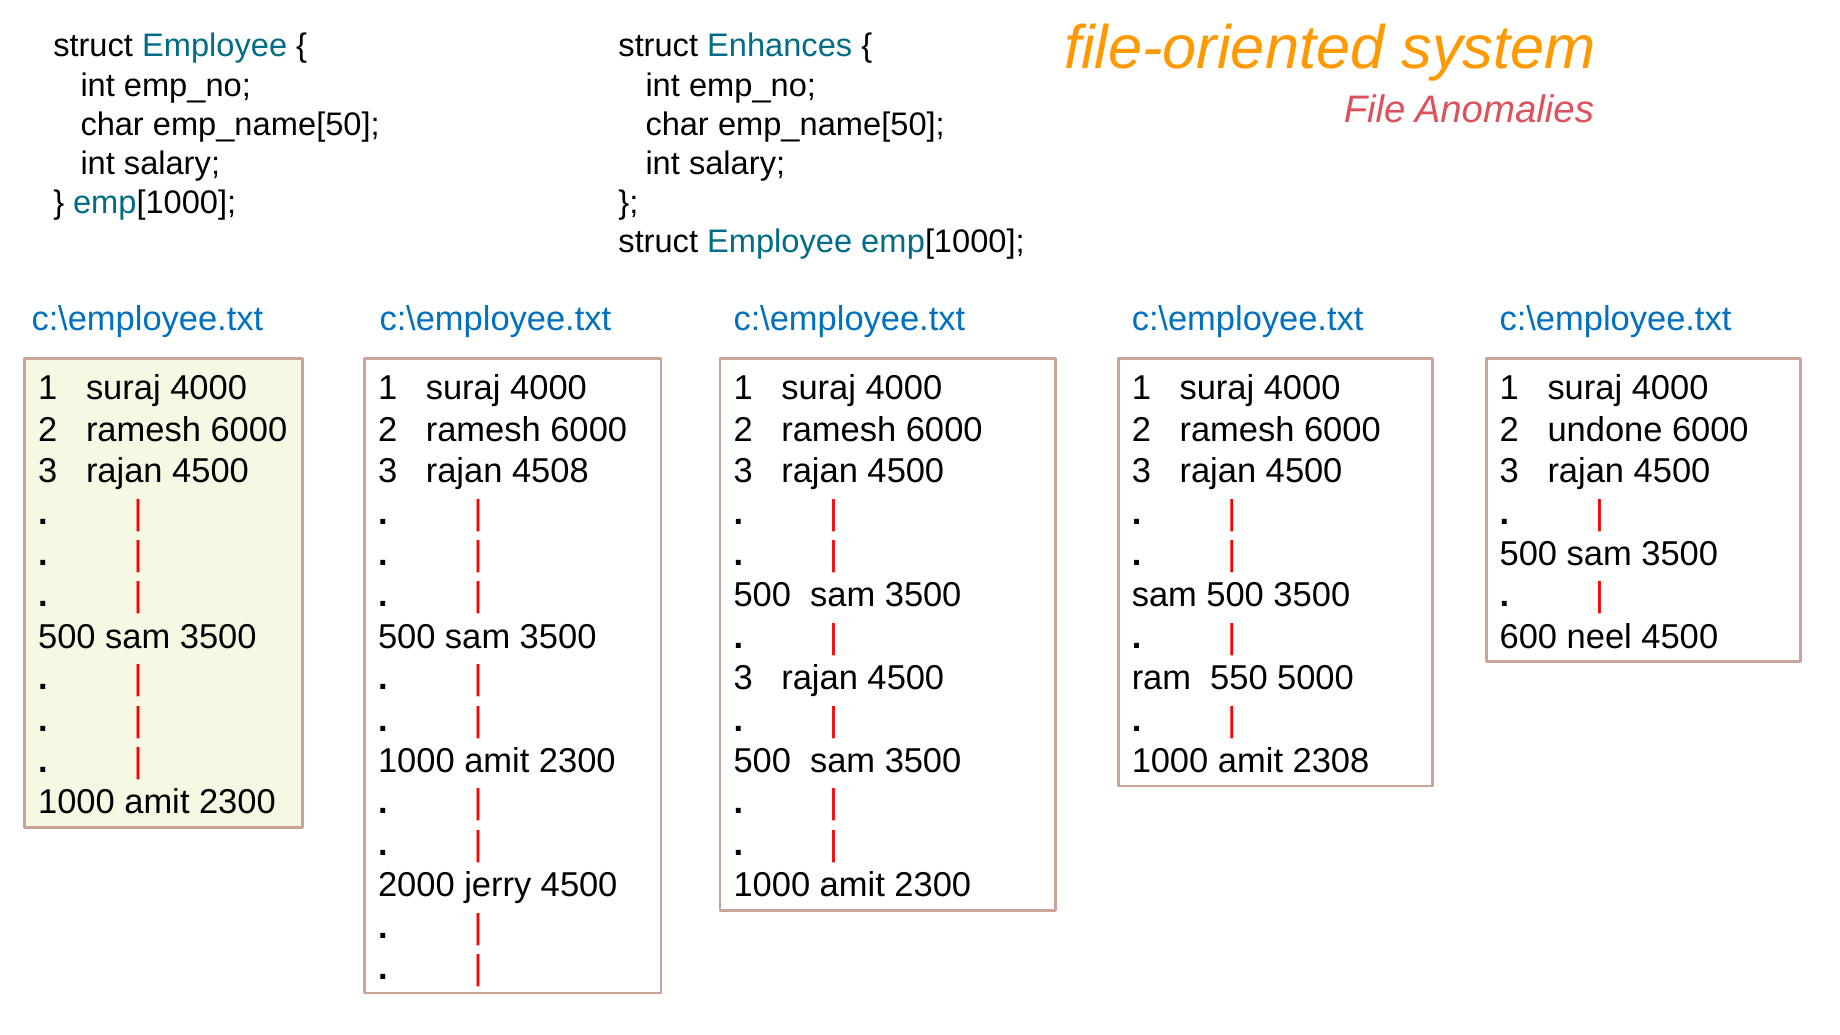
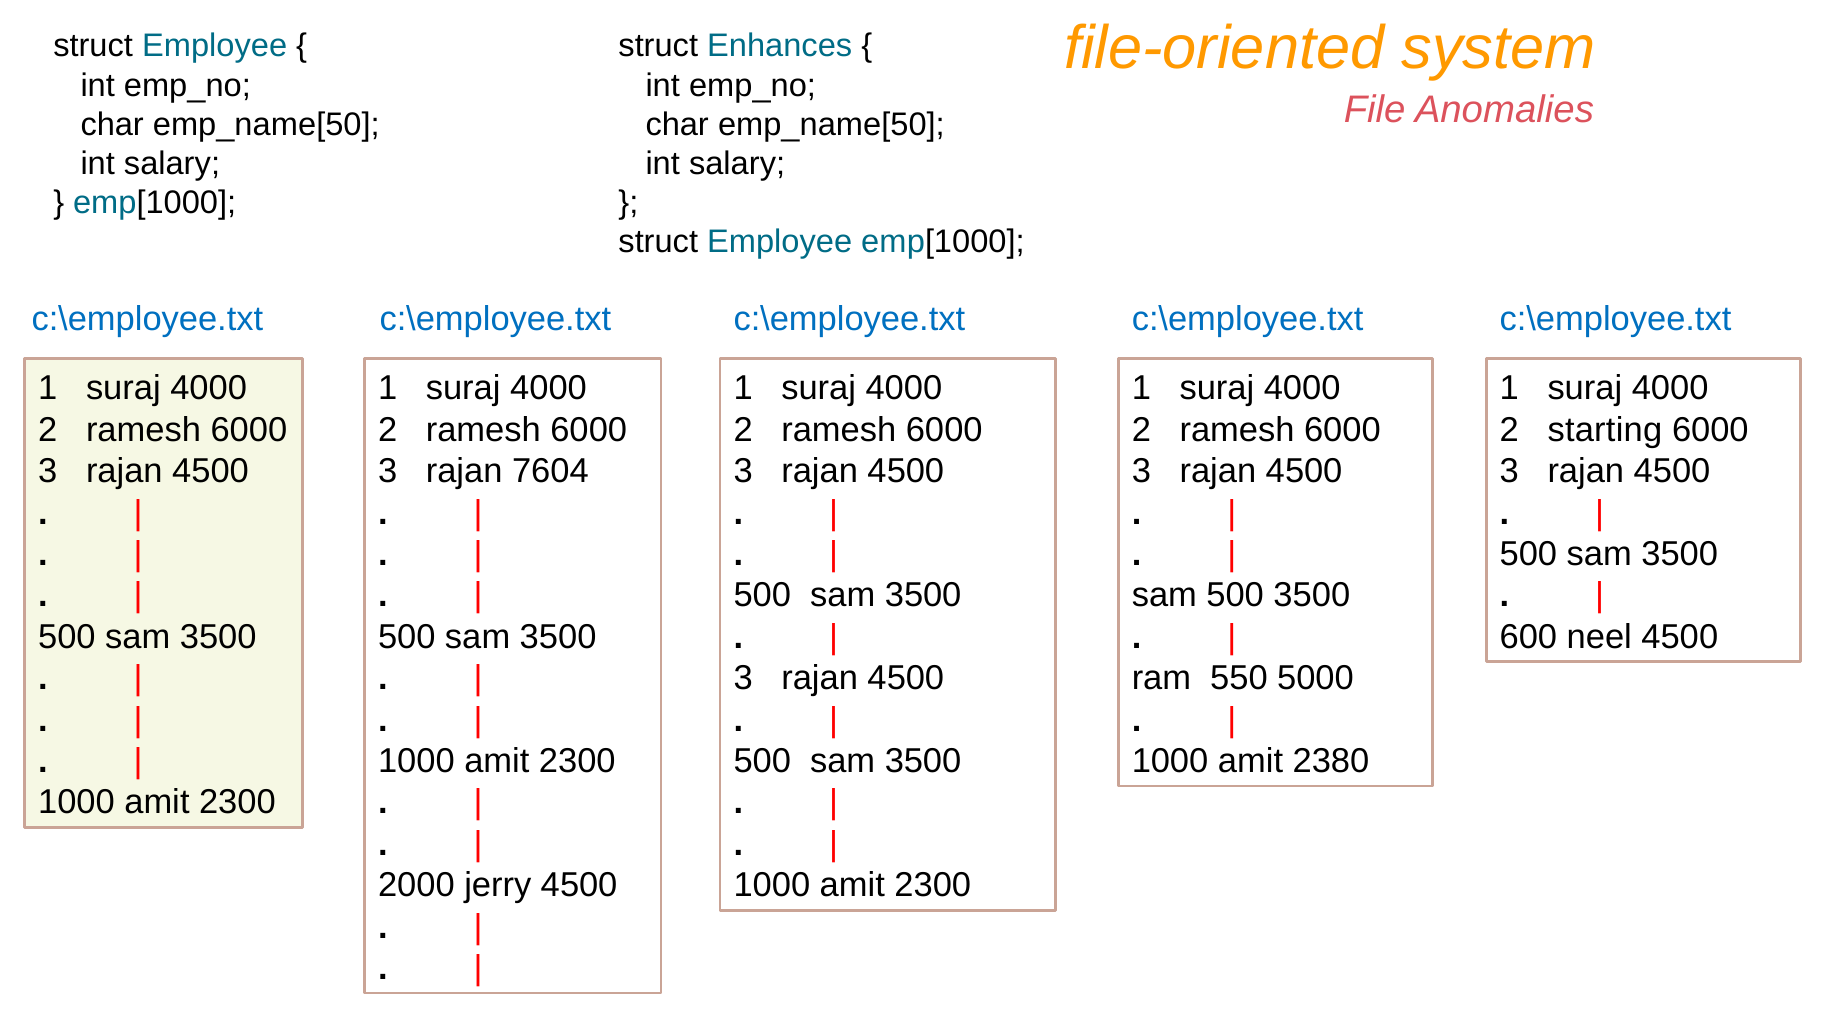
undone: undone -> starting
4508: 4508 -> 7604
2308: 2308 -> 2380
